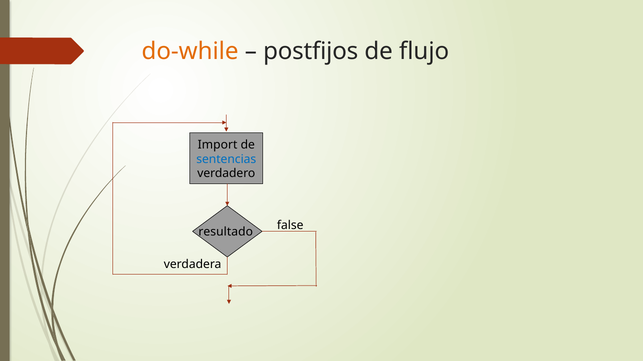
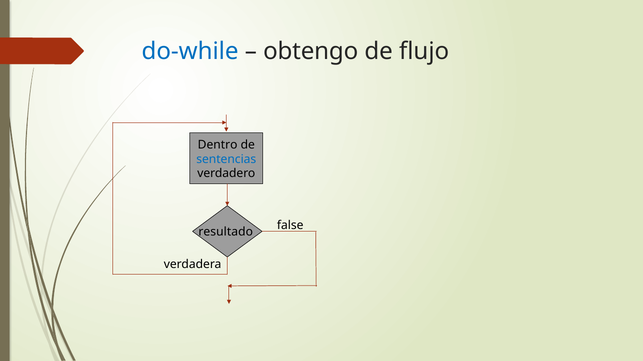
do-while colour: orange -> blue
postfijos: postfijos -> obtengo
Import: Import -> Dentro
